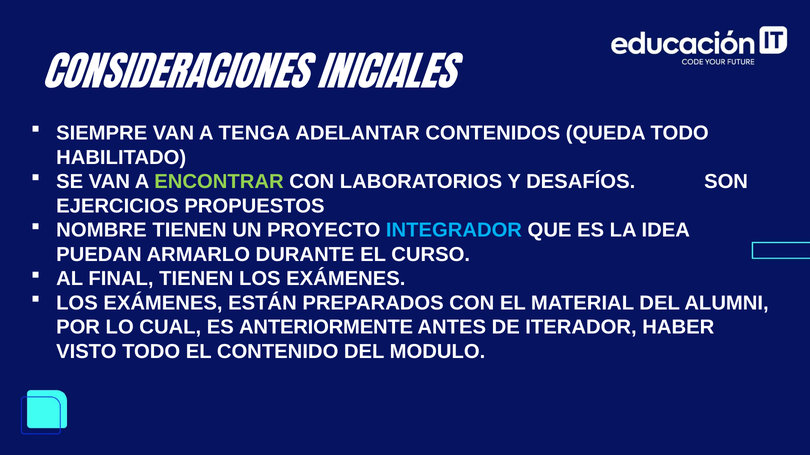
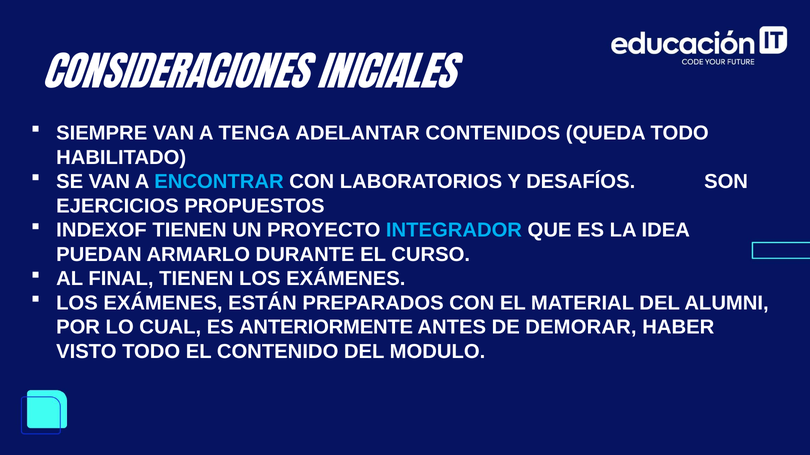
ENCONTRAR colour: light green -> light blue
NOMBRE: NOMBRE -> INDEXOF
ITERADOR: ITERADOR -> DEMORAR
